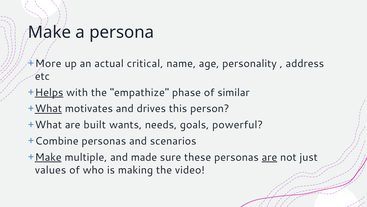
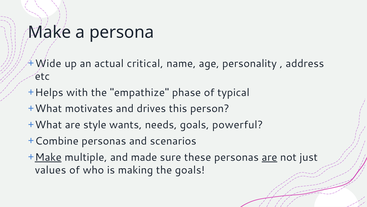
More: More -> Wide
Helps underline: present -> none
similar: similar -> typical
What at (48, 108) underline: present -> none
built: built -> style
the video: video -> goals
